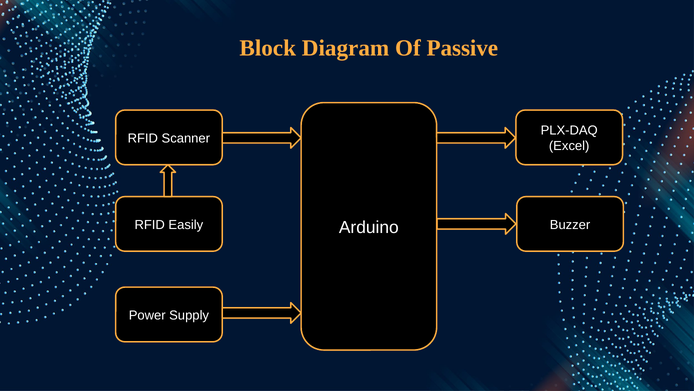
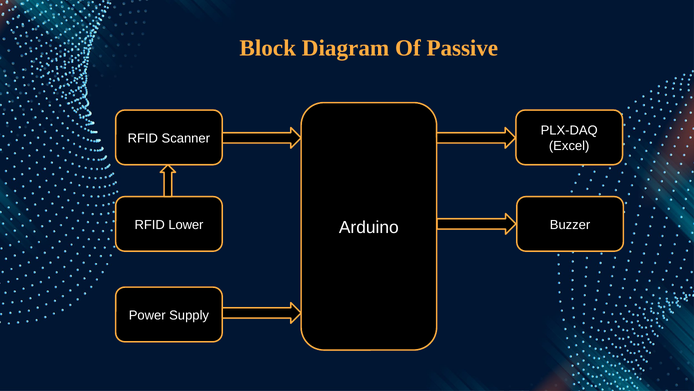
Easily: Easily -> Lower
